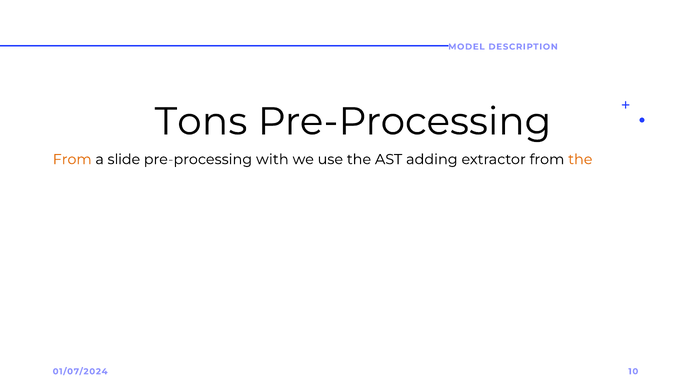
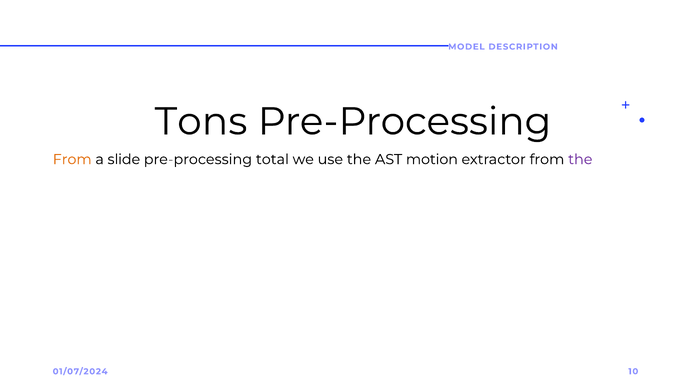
with: with -> total
adding: adding -> motion
the at (580, 159) colour: orange -> purple
